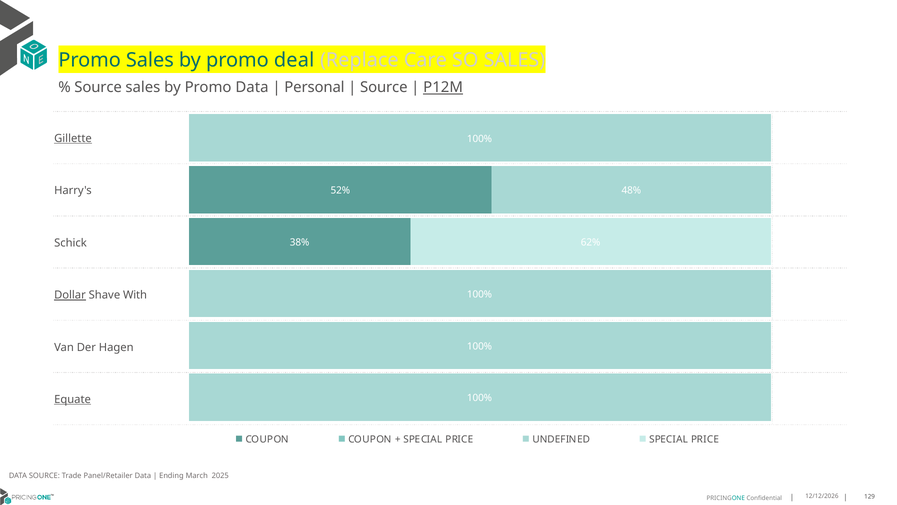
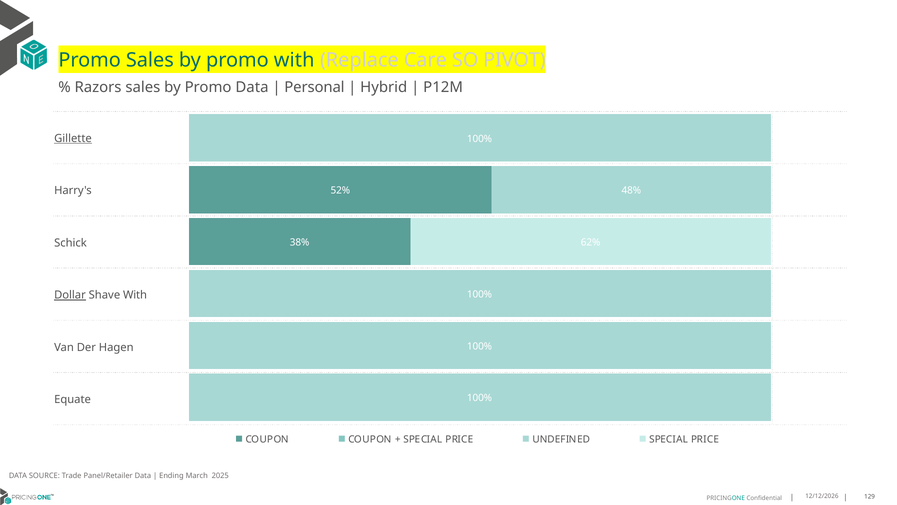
promo deal: deal -> with
SO SALES: SALES -> PIVOT
Source at (98, 87): Source -> Razors
Source at (384, 87): Source -> Hybrid
P12M underline: present -> none
Equate underline: present -> none
